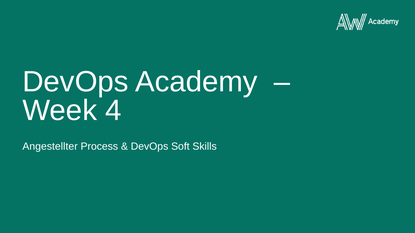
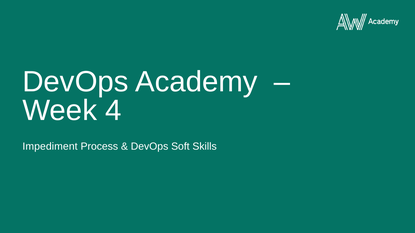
Angestellter: Angestellter -> Impediment
